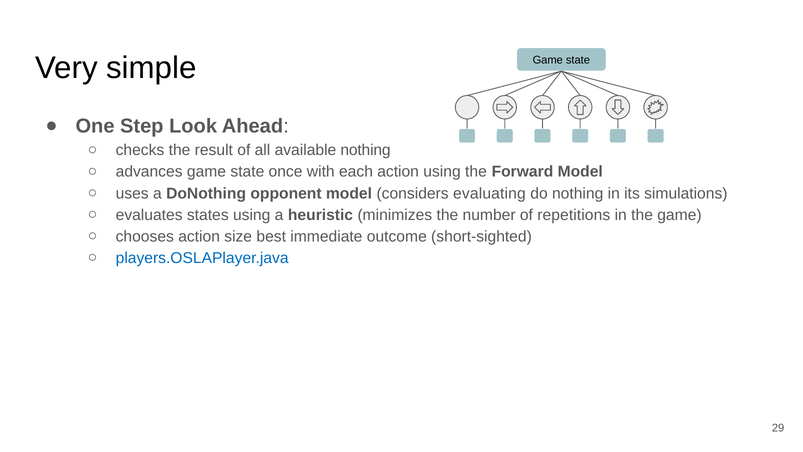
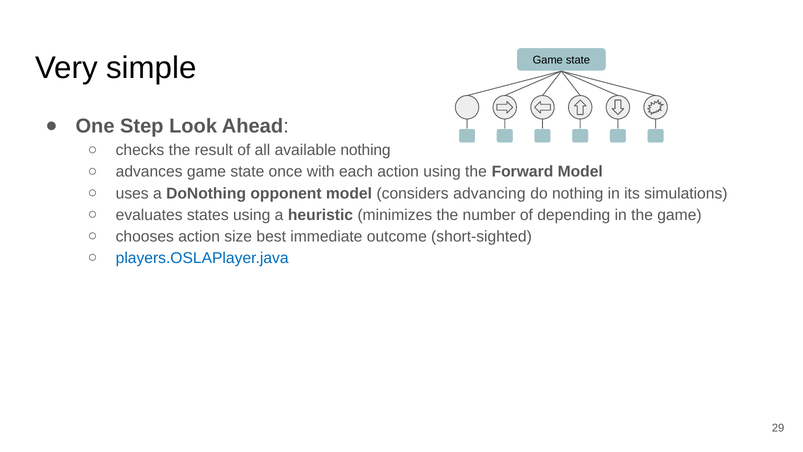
evaluating: evaluating -> advancing
repetitions: repetitions -> depending
